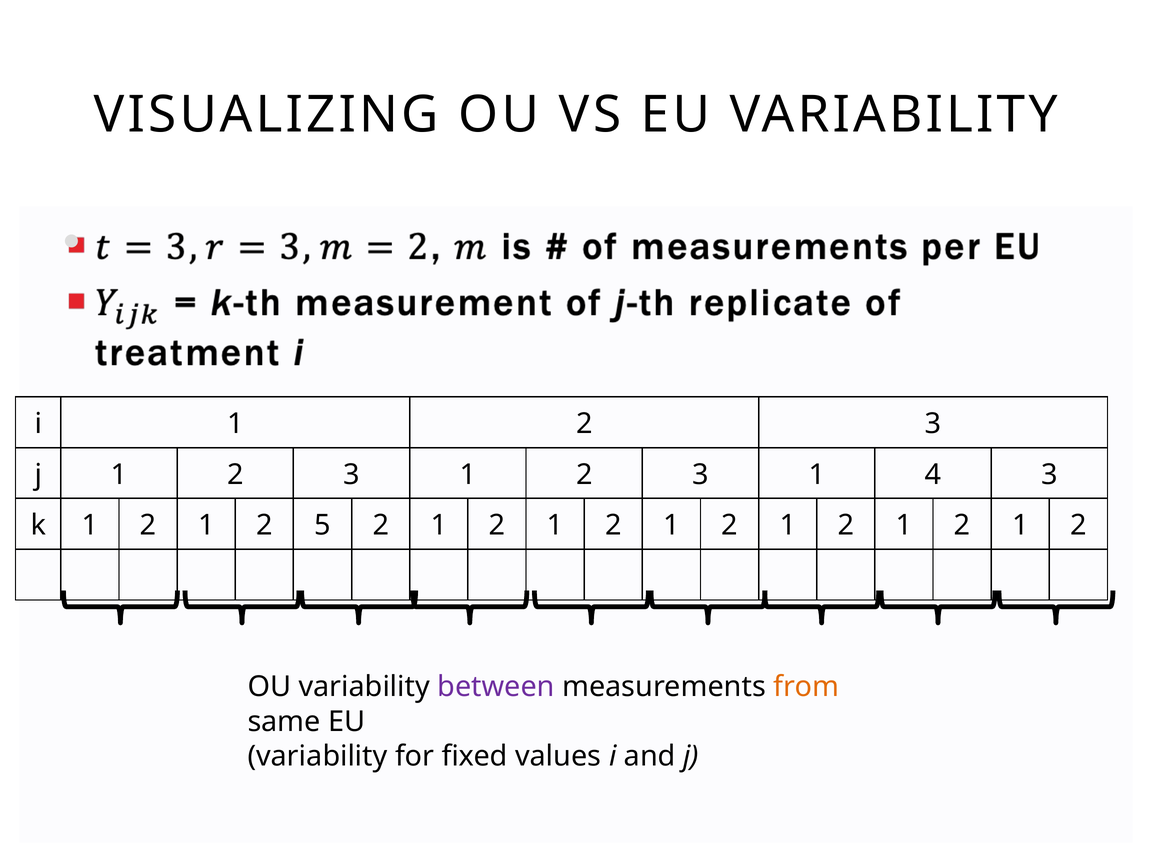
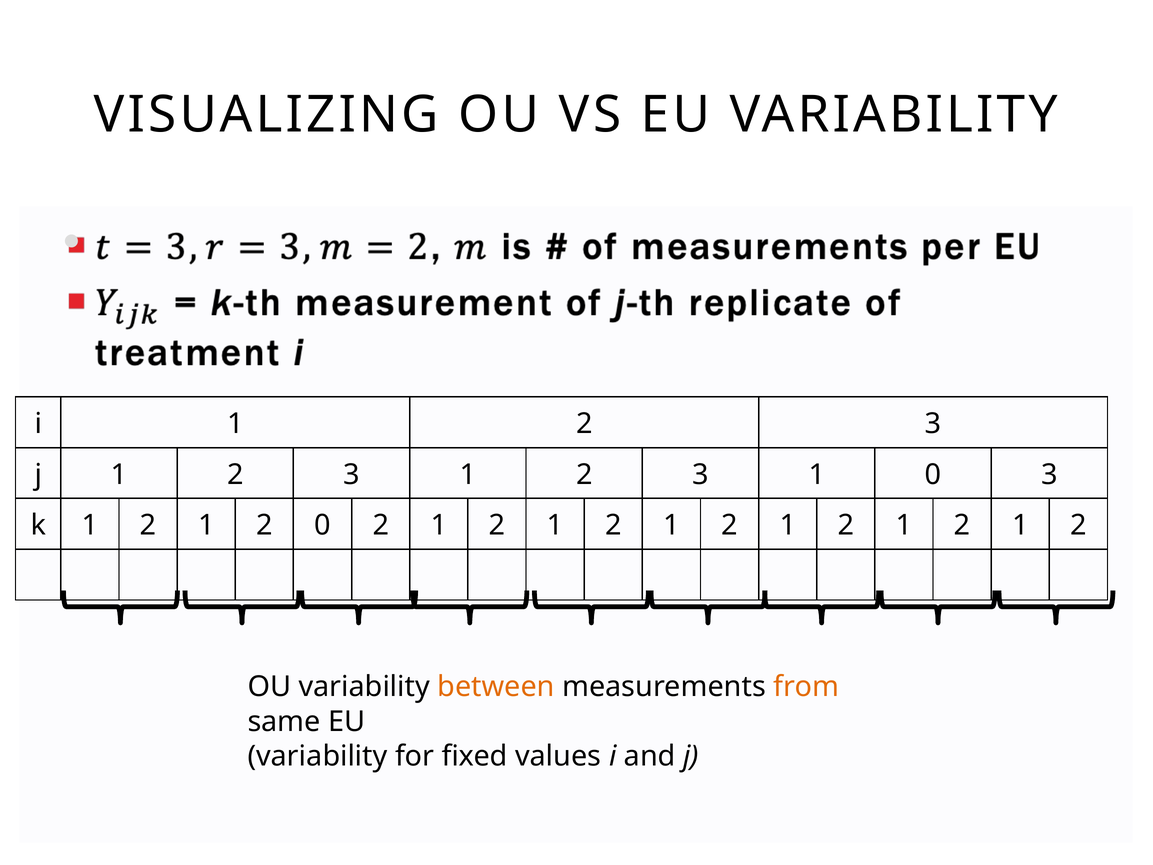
1 4: 4 -> 0
2 5: 5 -> 0
between colour: purple -> orange
